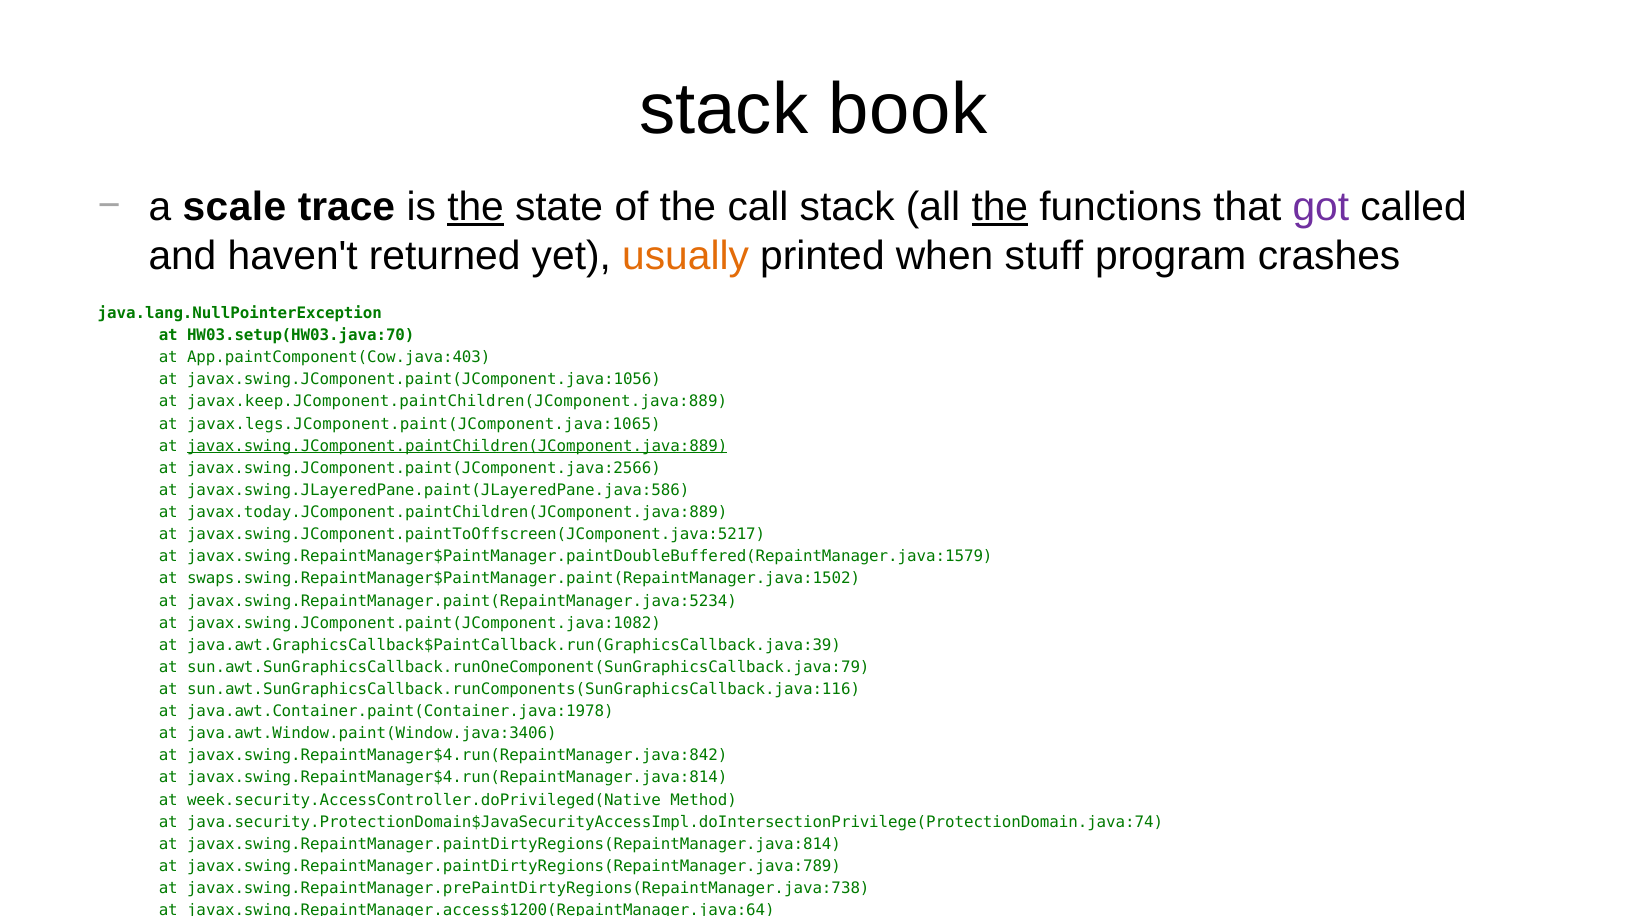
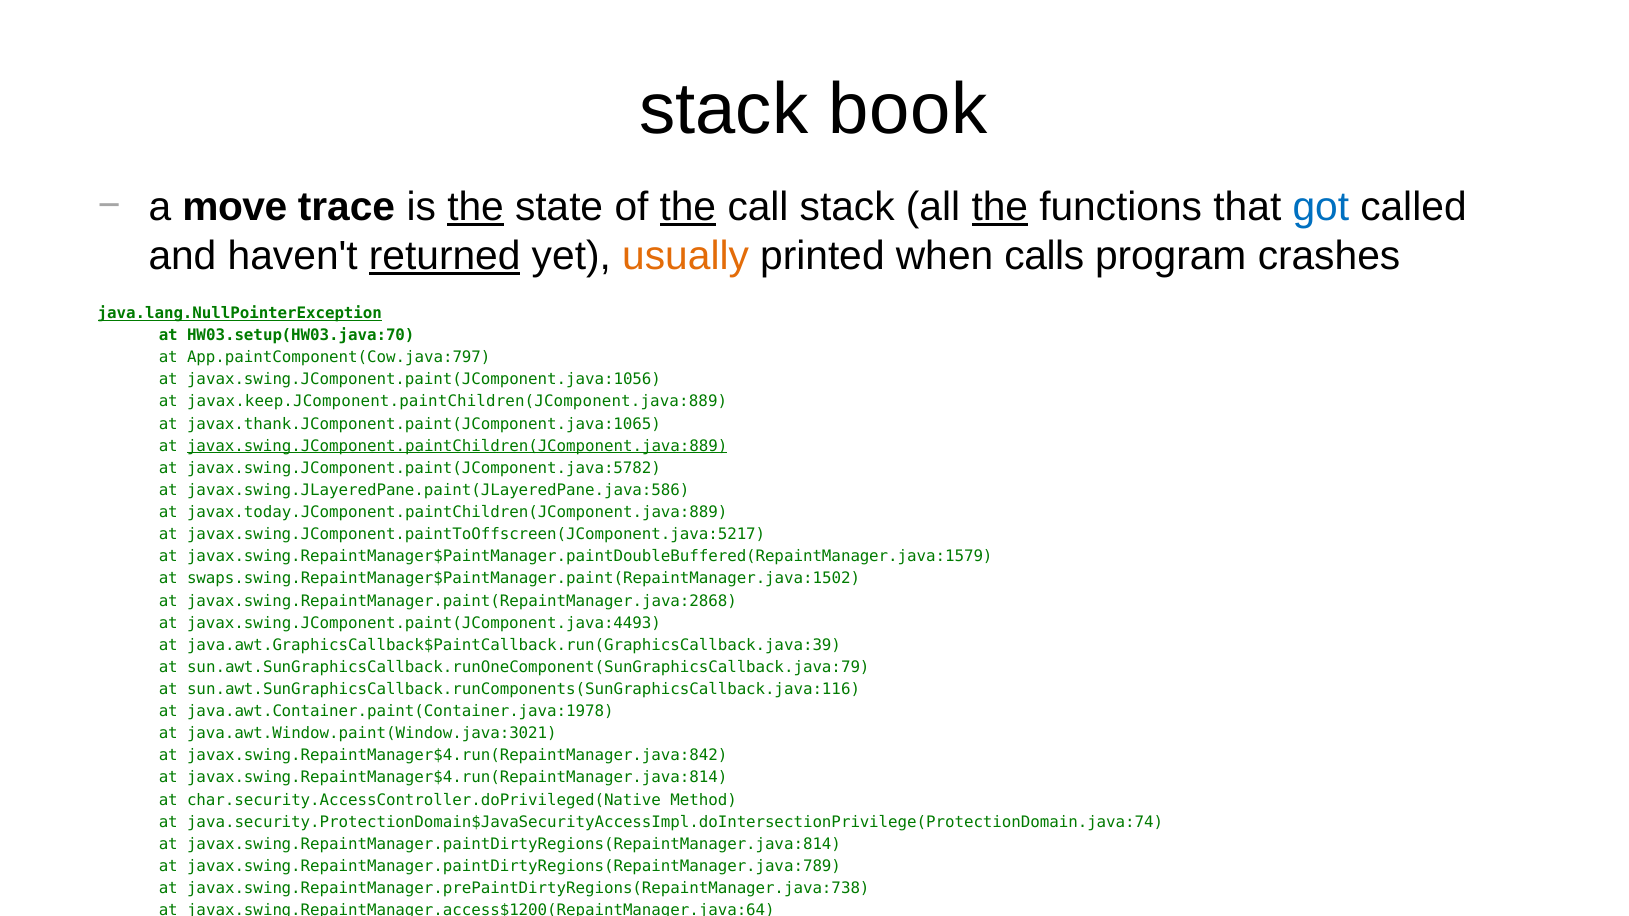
scale: scale -> move
the at (688, 207) underline: none -> present
got colour: purple -> blue
returned underline: none -> present
stuff: stuff -> calls
java.lang.NullPointerException underline: none -> present
App.paintComponent(Cow.java:403: App.paintComponent(Cow.java:403 -> App.paintComponent(Cow.java:797
javax.legs.JComponent.paint(JComponent.java:1065: javax.legs.JComponent.paint(JComponent.java:1065 -> javax.thank.JComponent.paint(JComponent.java:1065
javax.swing.JComponent.paint(JComponent.java:2566: javax.swing.JComponent.paint(JComponent.java:2566 -> javax.swing.JComponent.paint(JComponent.java:5782
javax.swing.RepaintManager.paint(RepaintManager.java:5234: javax.swing.RepaintManager.paint(RepaintManager.java:5234 -> javax.swing.RepaintManager.paint(RepaintManager.java:2868
javax.swing.JComponent.paint(JComponent.java:1082: javax.swing.JComponent.paint(JComponent.java:1082 -> javax.swing.JComponent.paint(JComponent.java:4493
java.awt.Window.paint(Window.java:3406: java.awt.Window.paint(Window.java:3406 -> java.awt.Window.paint(Window.java:3021
week.security.AccessController.doPrivileged(Native: week.security.AccessController.doPrivileged(Native -> char.security.AccessController.doPrivileged(Native
